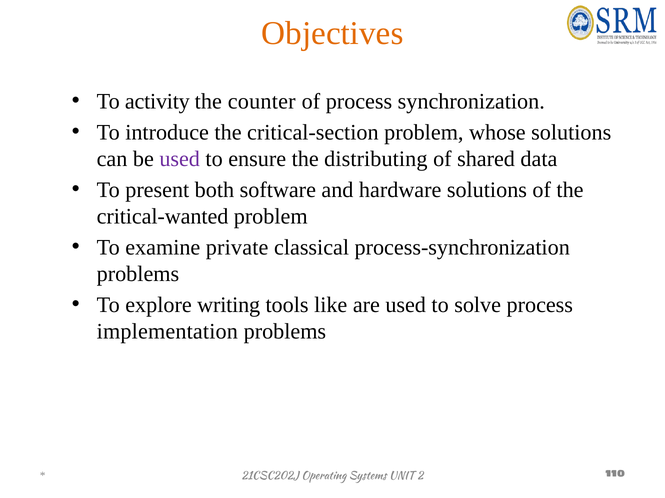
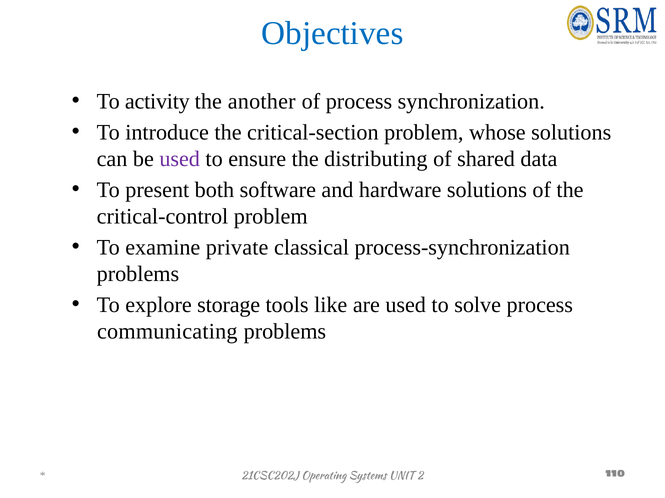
Objectives colour: orange -> blue
counter: counter -> another
critical-wanted: critical-wanted -> critical-control
writing: writing -> storage
implementation: implementation -> communicating
